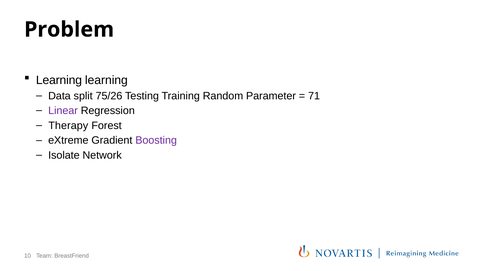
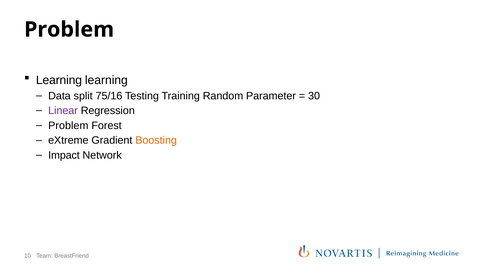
75/26: 75/26 -> 75/16
71: 71 -> 30
Therapy at (68, 126): Therapy -> Problem
Boosting colour: purple -> orange
Isolate: Isolate -> Impact
